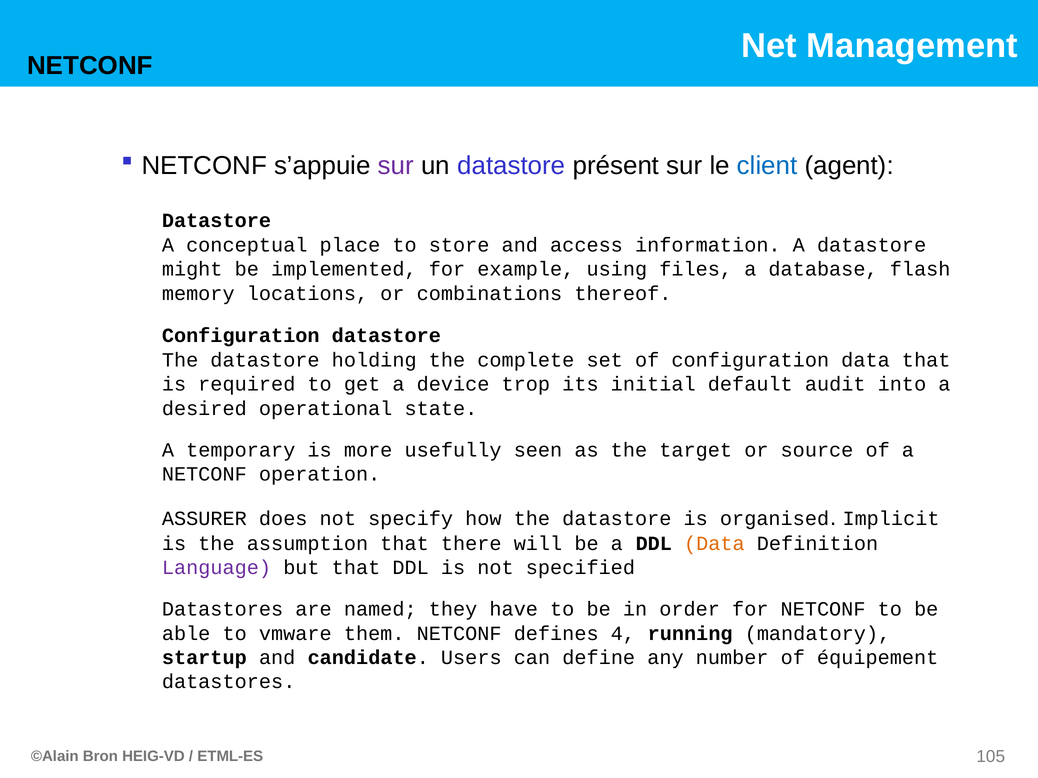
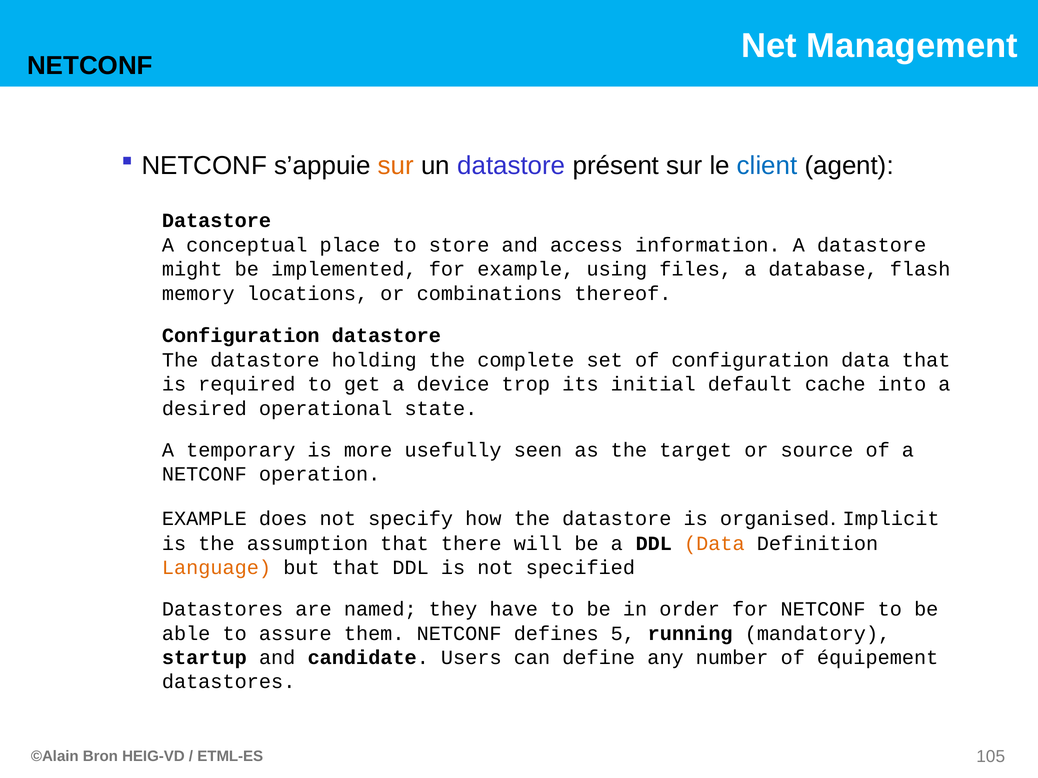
sur at (396, 166) colour: purple -> orange
audit: audit -> cache
ASSURER at (204, 519): ASSURER -> EXAMPLE
Language colour: purple -> orange
vmware: vmware -> assure
4: 4 -> 5
